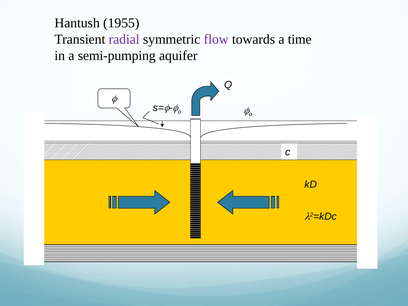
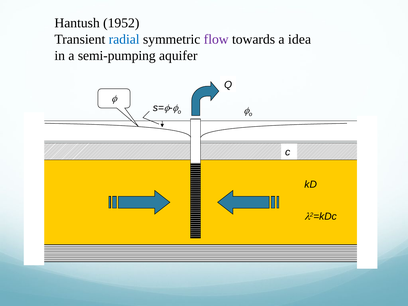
1955: 1955 -> 1952
radial colour: purple -> blue
time: time -> idea
